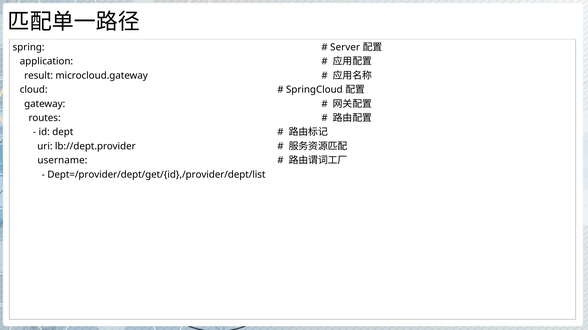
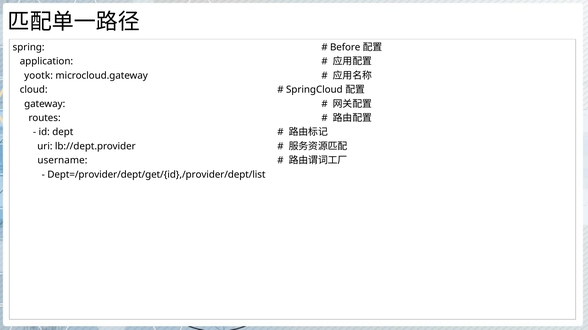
Server: Server -> Before
result: result -> yootk
